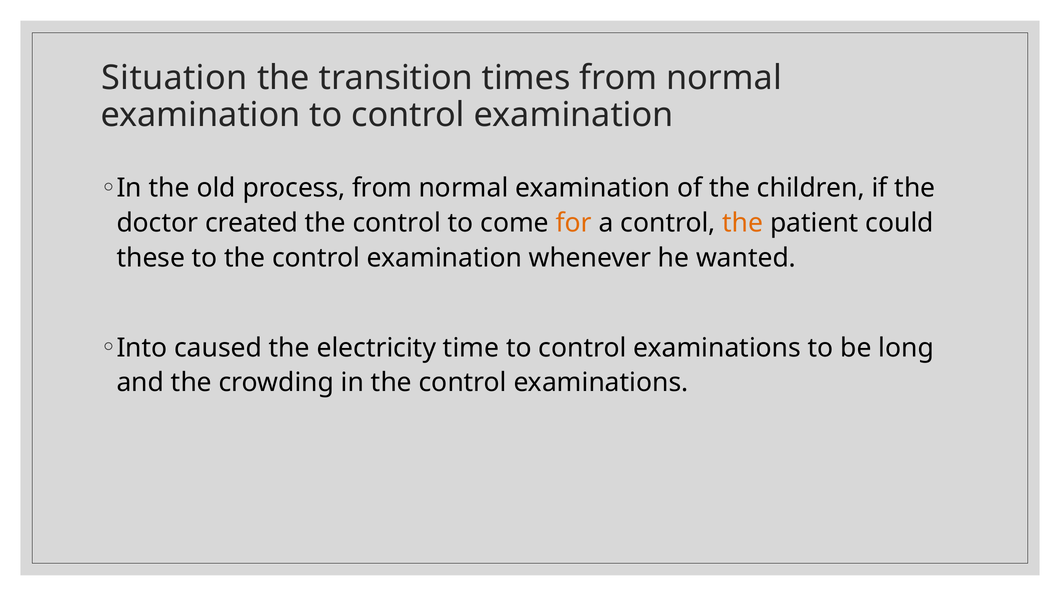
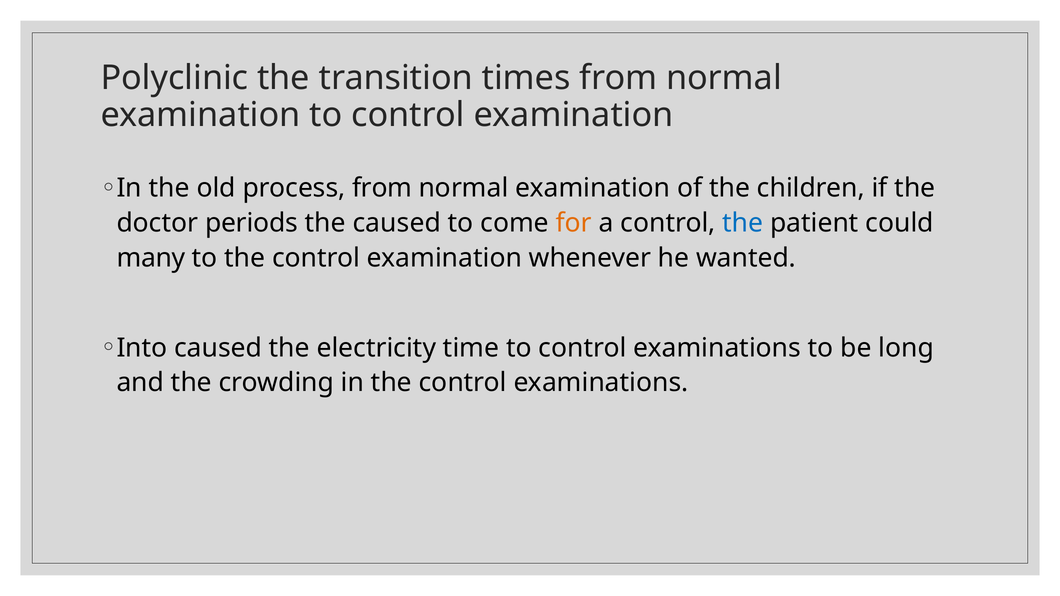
Situation: Situation -> Polyclinic
created: created -> periods
control at (397, 223): control -> caused
the at (743, 223) colour: orange -> blue
these: these -> many
